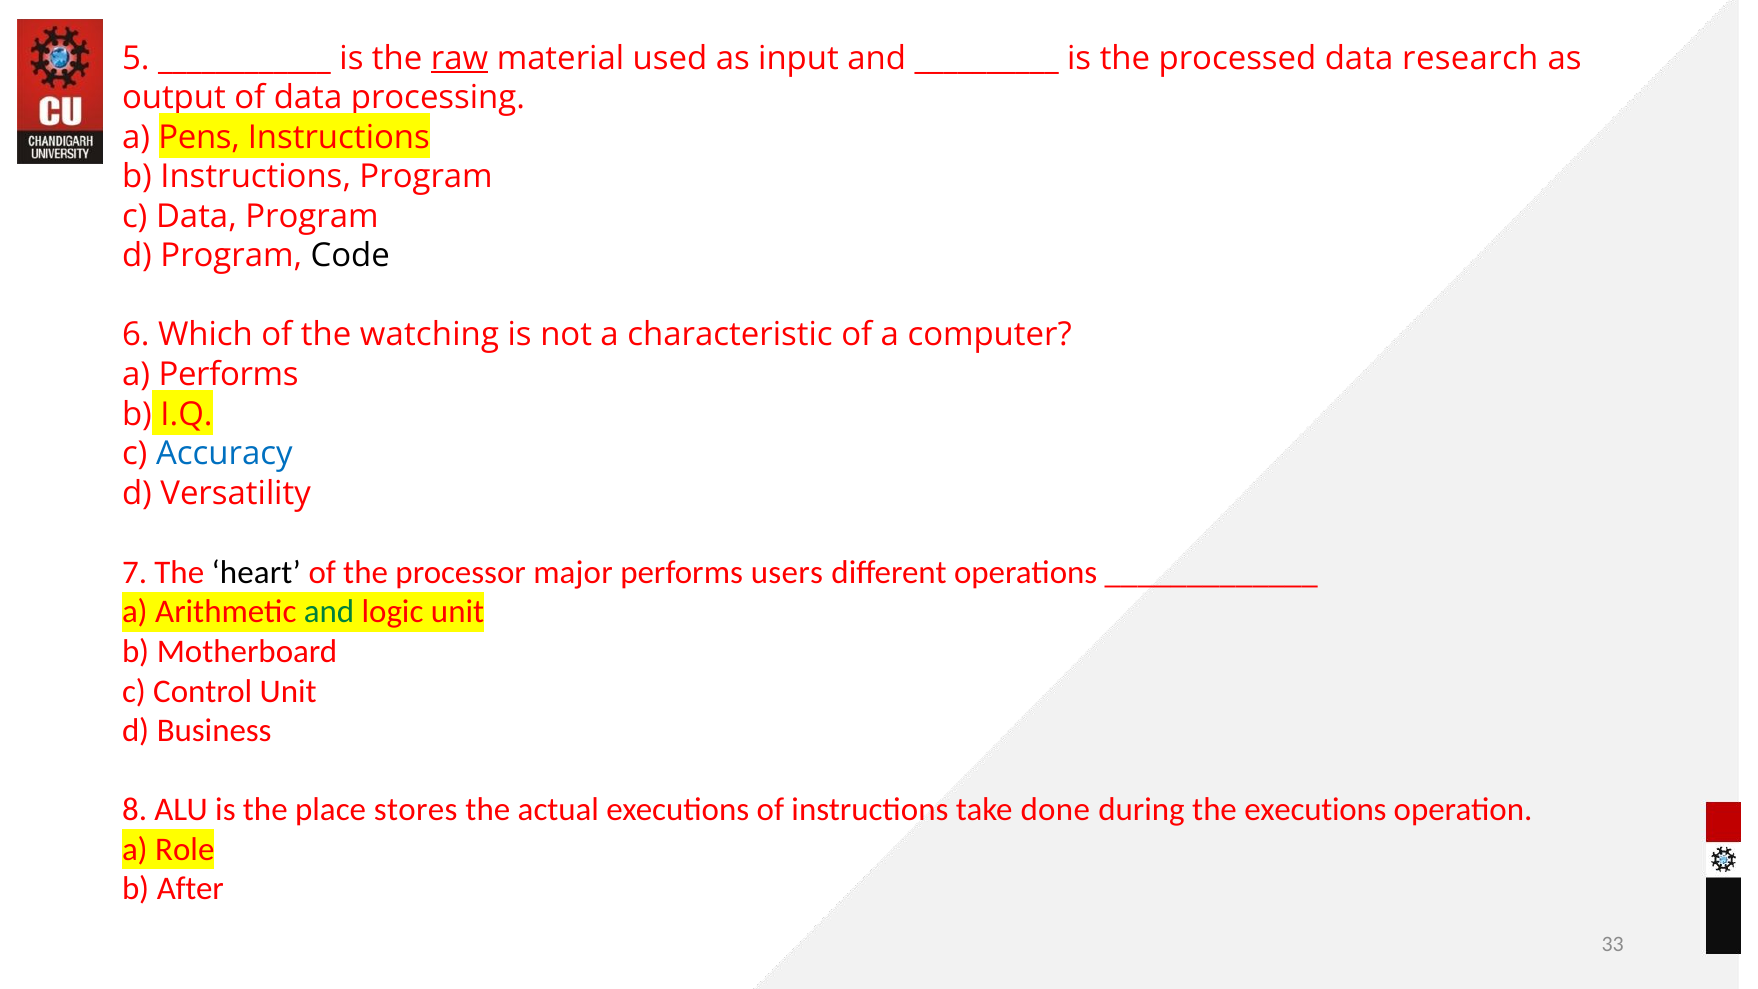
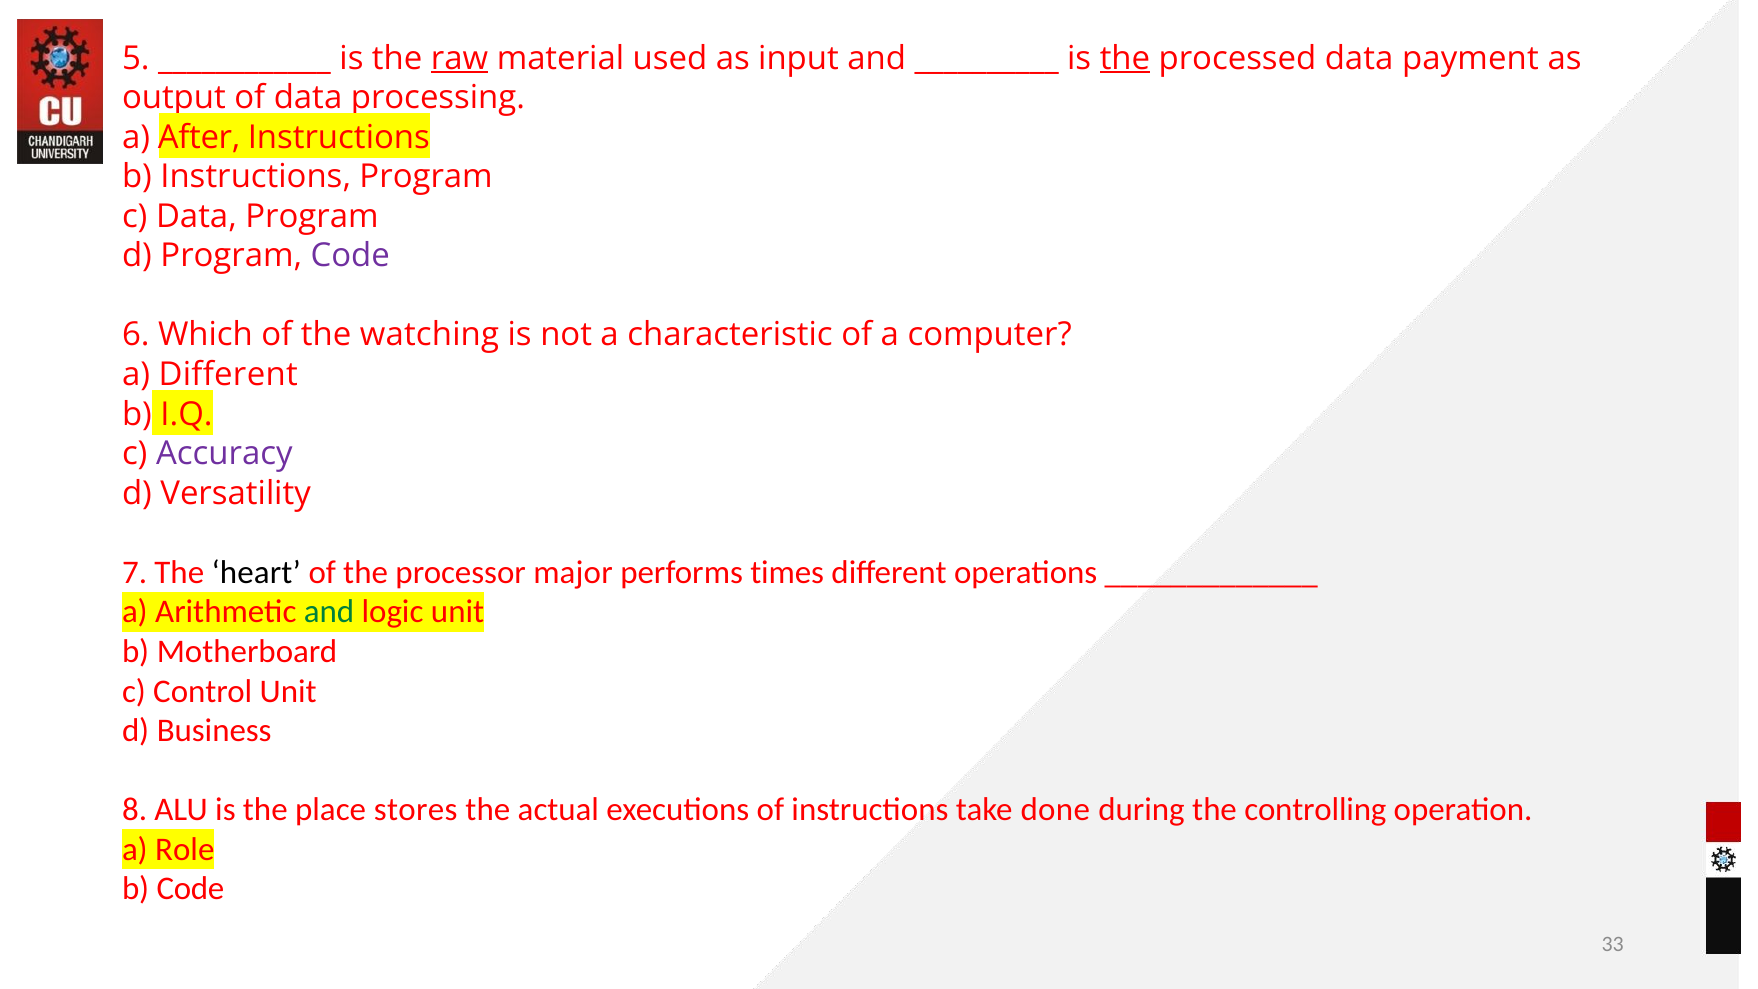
the at (1125, 58) underline: none -> present
research: research -> payment
Pens: Pens -> After
Code at (350, 256) colour: black -> purple
a Performs: Performs -> Different
Accuracy colour: blue -> purple
users: users -> times
the executions: executions -> controlling
b After: After -> Code
